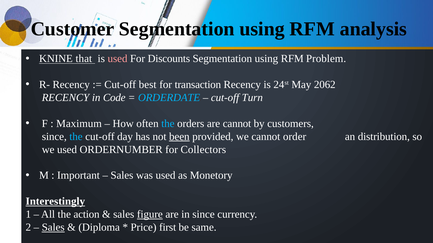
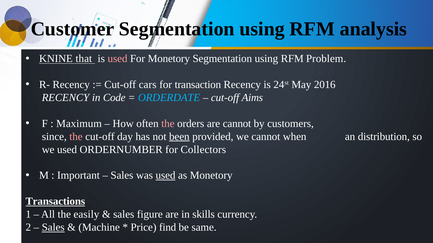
For Discounts: Discounts -> Monetory
best: best -> cars
2062: 2062 -> 2016
Turn: Turn -> Aims
the at (168, 124) colour: light blue -> pink
the at (76, 137) colour: light blue -> pink
order: order -> when
used at (166, 176) underline: none -> present
Interestingly: Interestingly -> Transactions
action: action -> easily
figure underline: present -> none
in since: since -> skills
Diploma: Diploma -> Machine
first: first -> find
